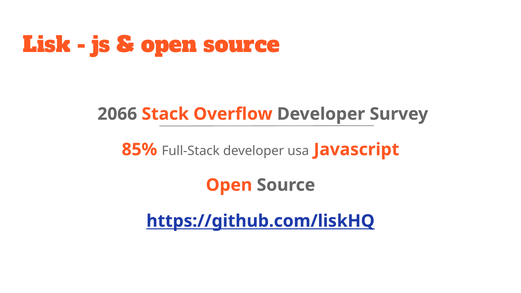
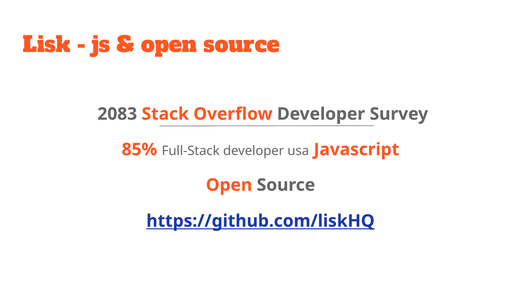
2066: 2066 -> 2083
